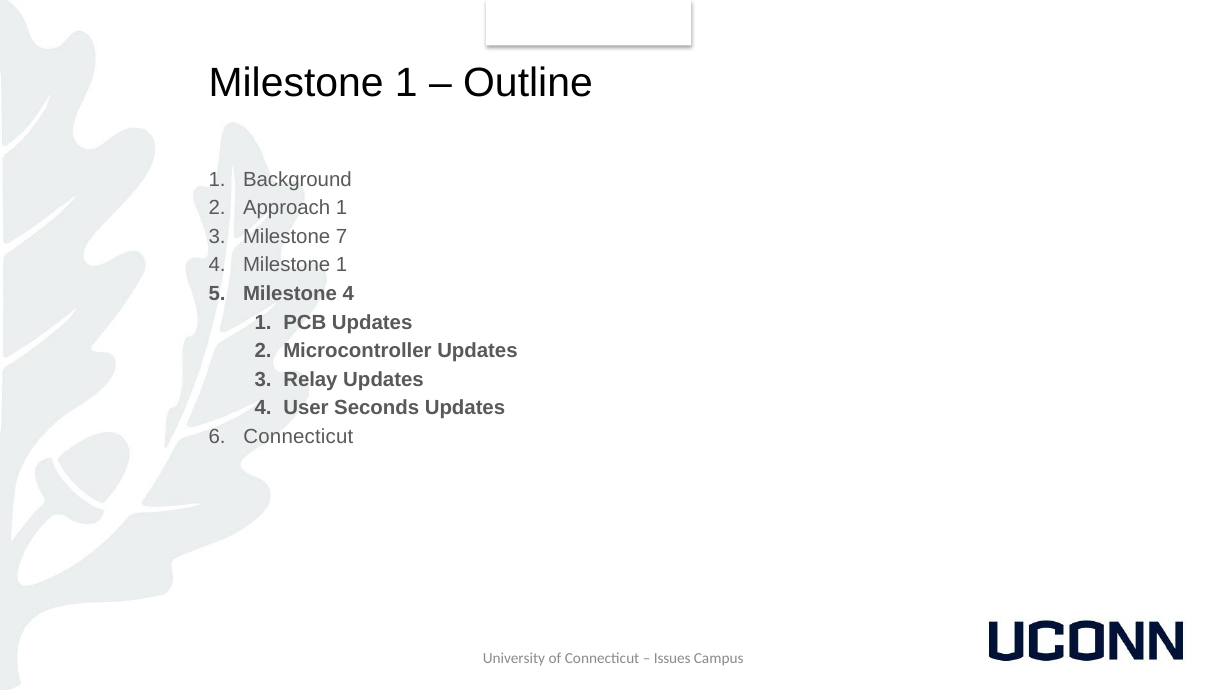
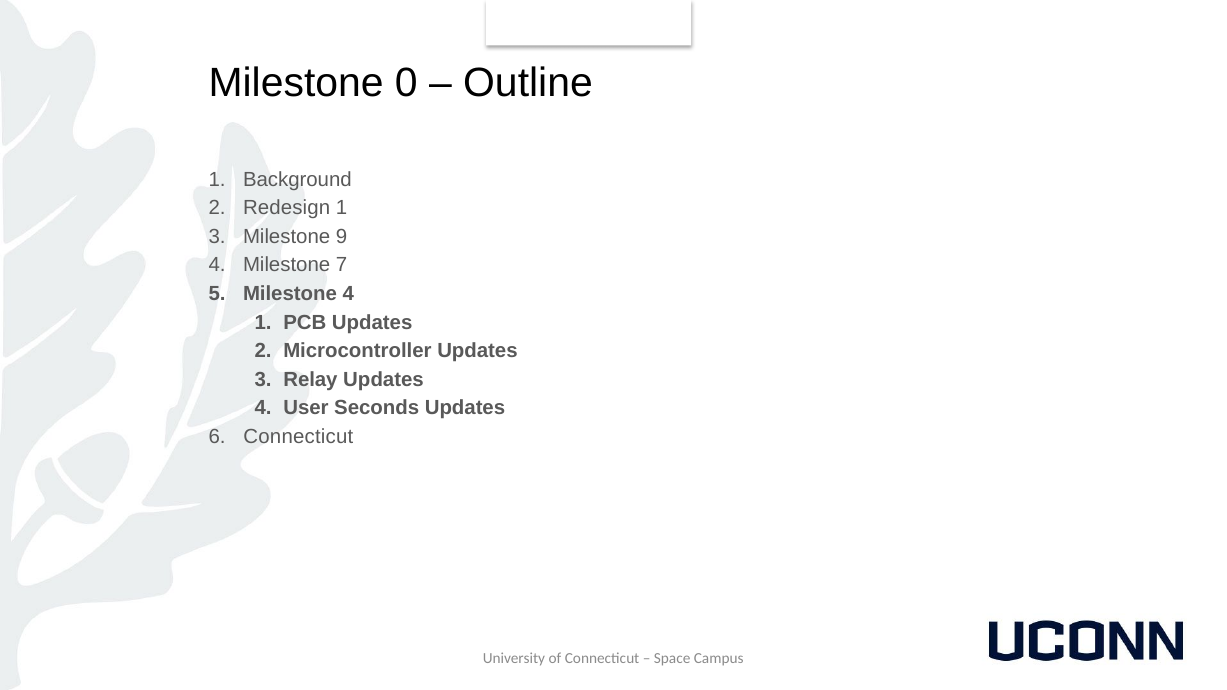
1 at (406, 83): 1 -> 0
Approach: Approach -> Redesign
7: 7 -> 9
4 Milestone 1: 1 -> 7
Issues: Issues -> Space
